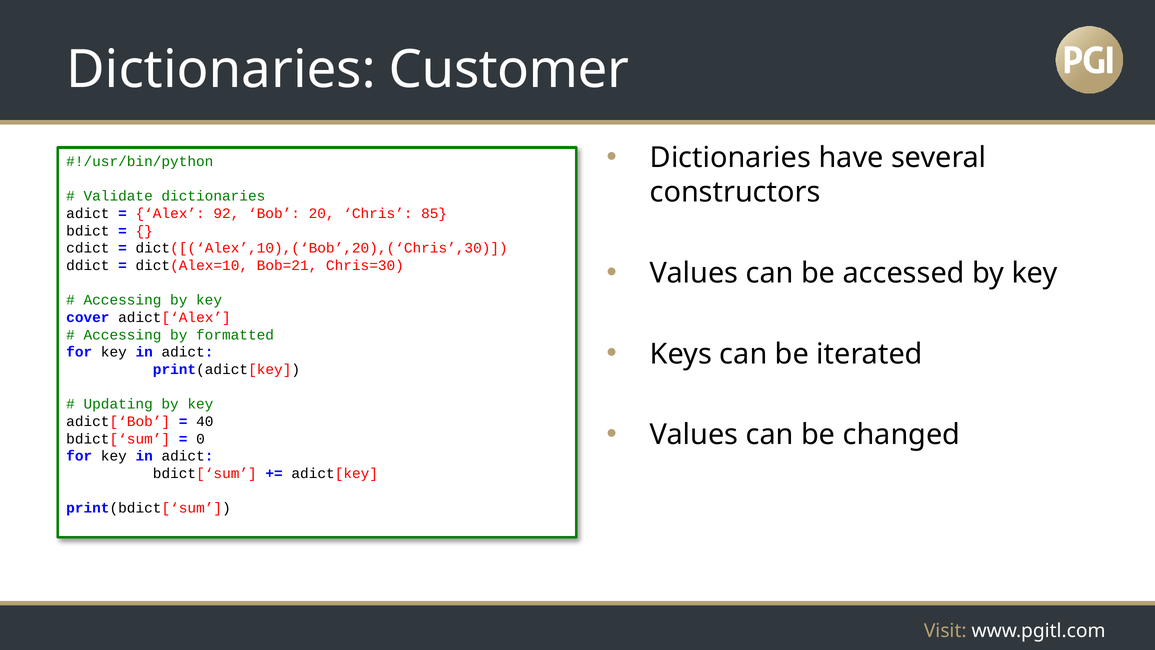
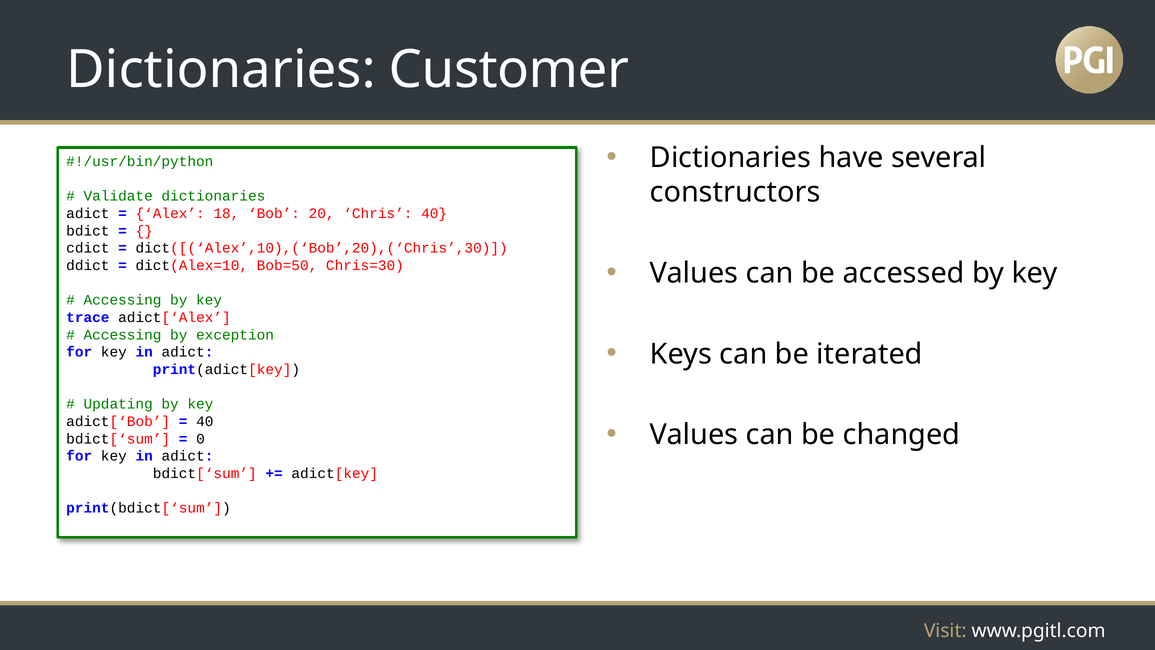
92: 92 -> 18
Chris 85: 85 -> 40
Bob=21: Bob=21 -> Bob=50
cover: cover -> trace
formatted: formatted -> exception
